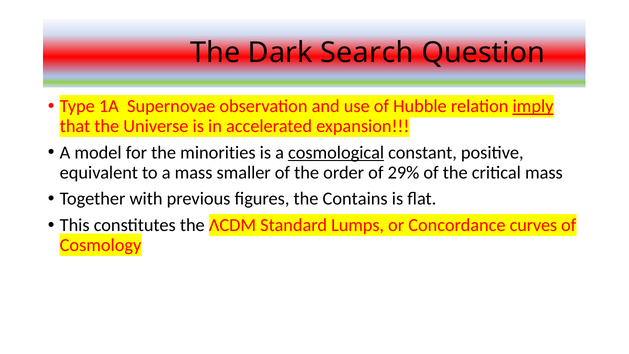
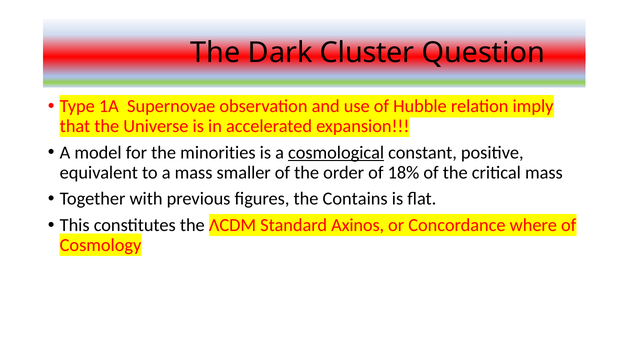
Search: Search -> Cluster
imply underline: present -> none
29%: 29% -> 18%
Lumps: Lumps -> Axinos
curves: curves -> where
